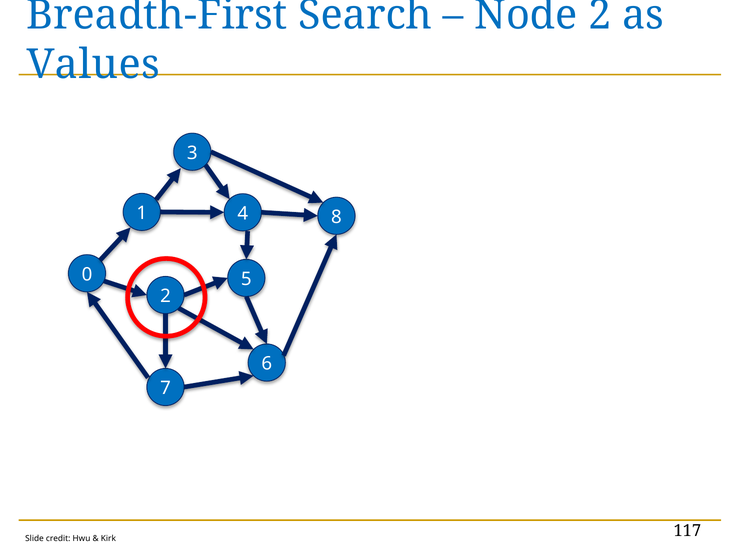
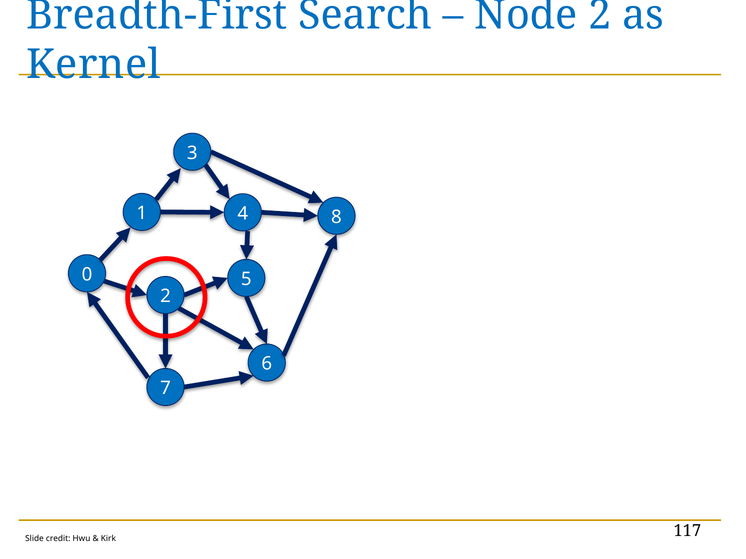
Values: Values -> Kernel
